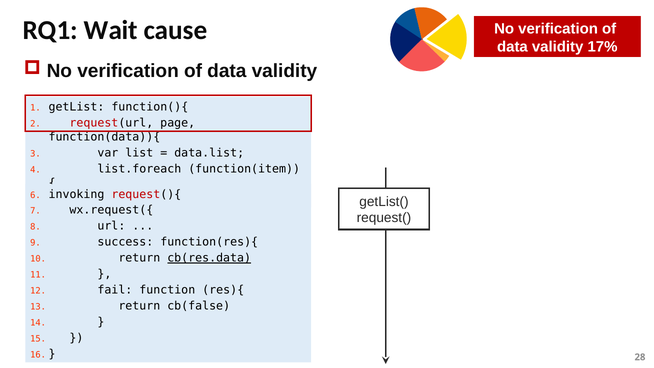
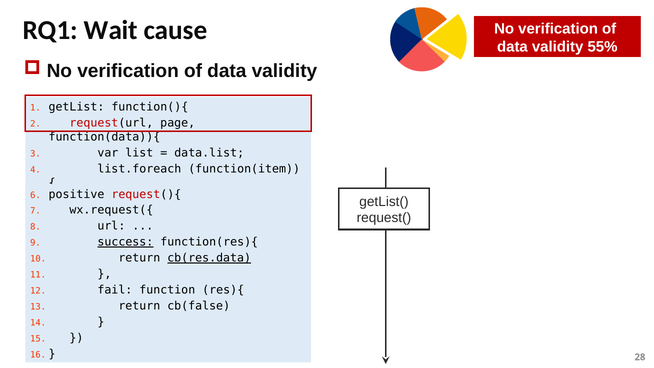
17%: 17% -> 55%
invoking: invoking -> positive
success underline: none -> present
